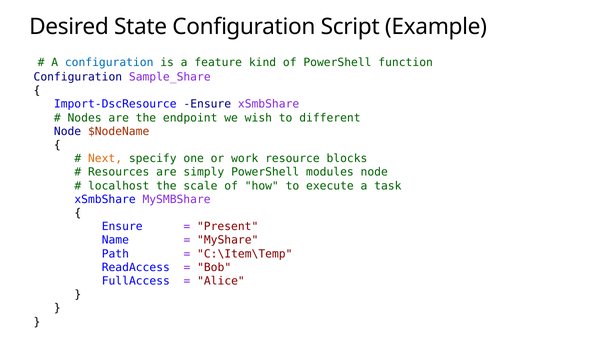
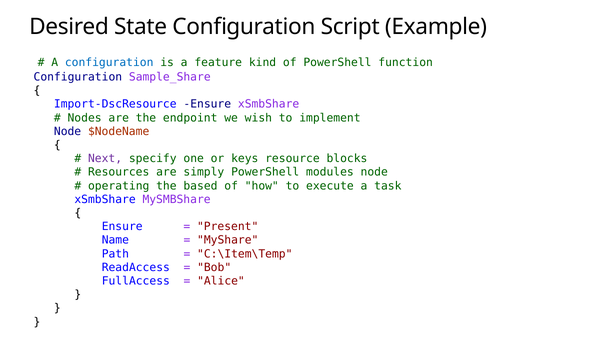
different: different -> implement
Next colour: orange -> purple
work: work -> keys
localhost: localhost -> operating
scale: scale -> based
